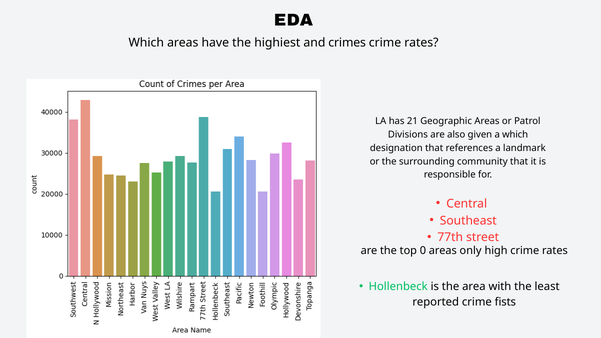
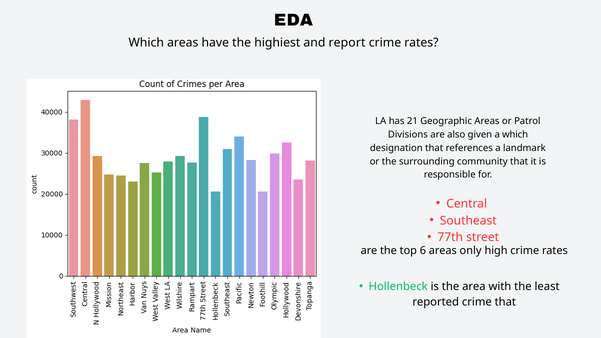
crimes: crimes -> report
0: 0 -> 6
crime fists: fists -> that
